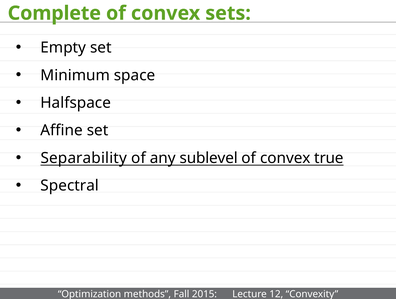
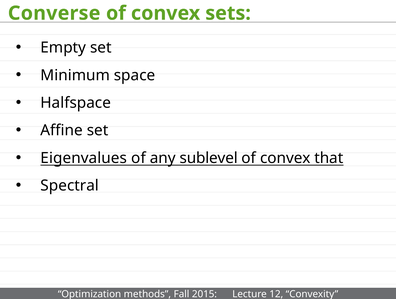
Complete: Complete -> Converse
Separability: Separability -> Eigenvalues
true: true -> that
